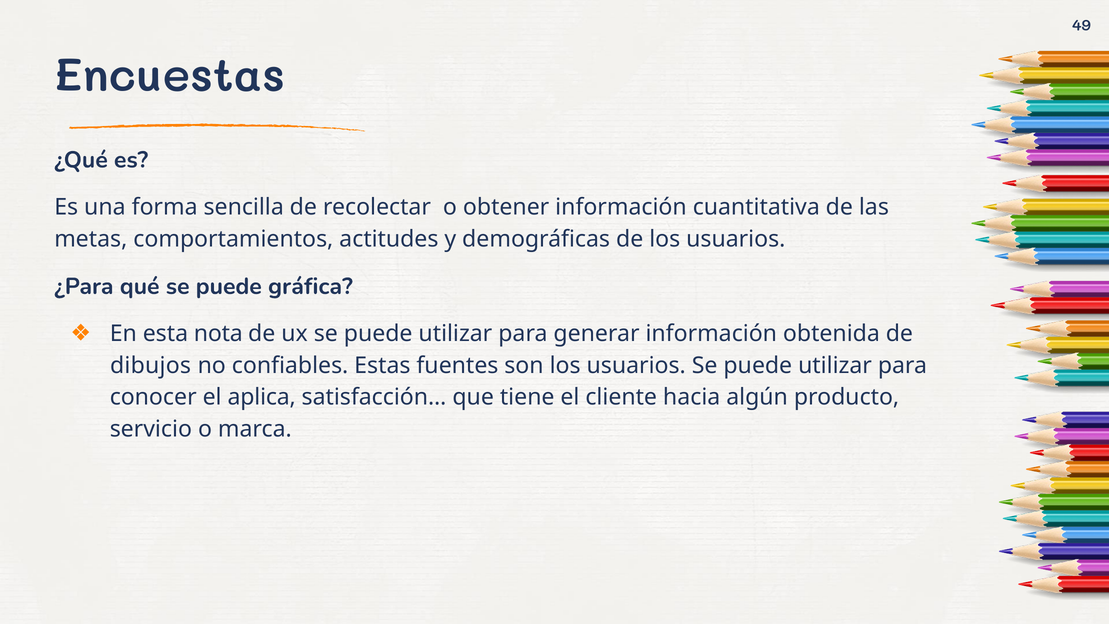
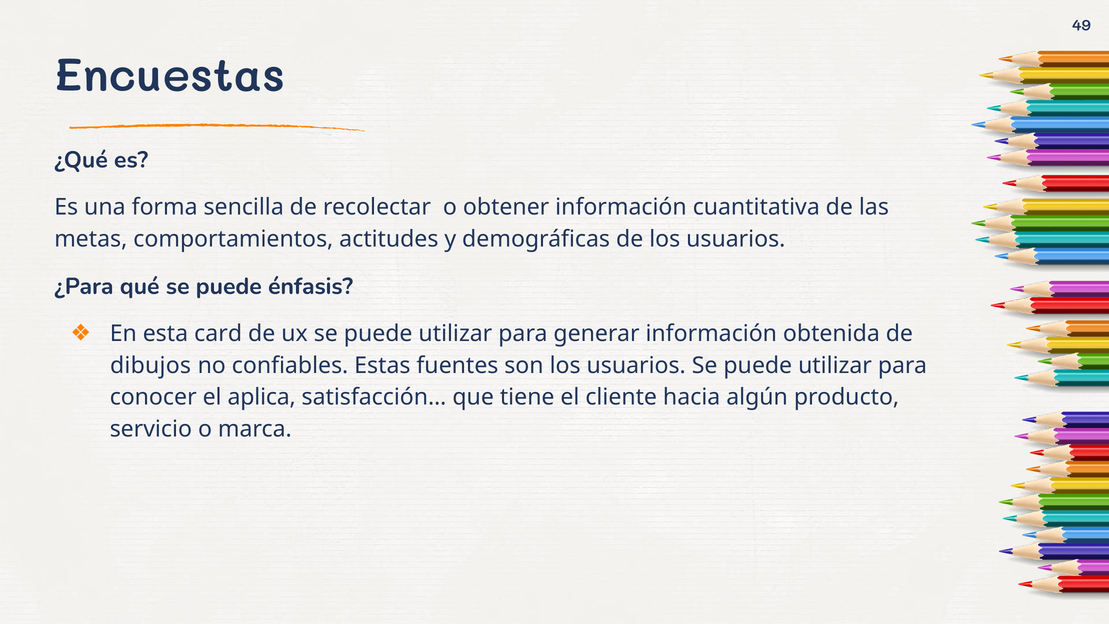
gráfica: gráfica -> énfasis
nota: nota -> card
